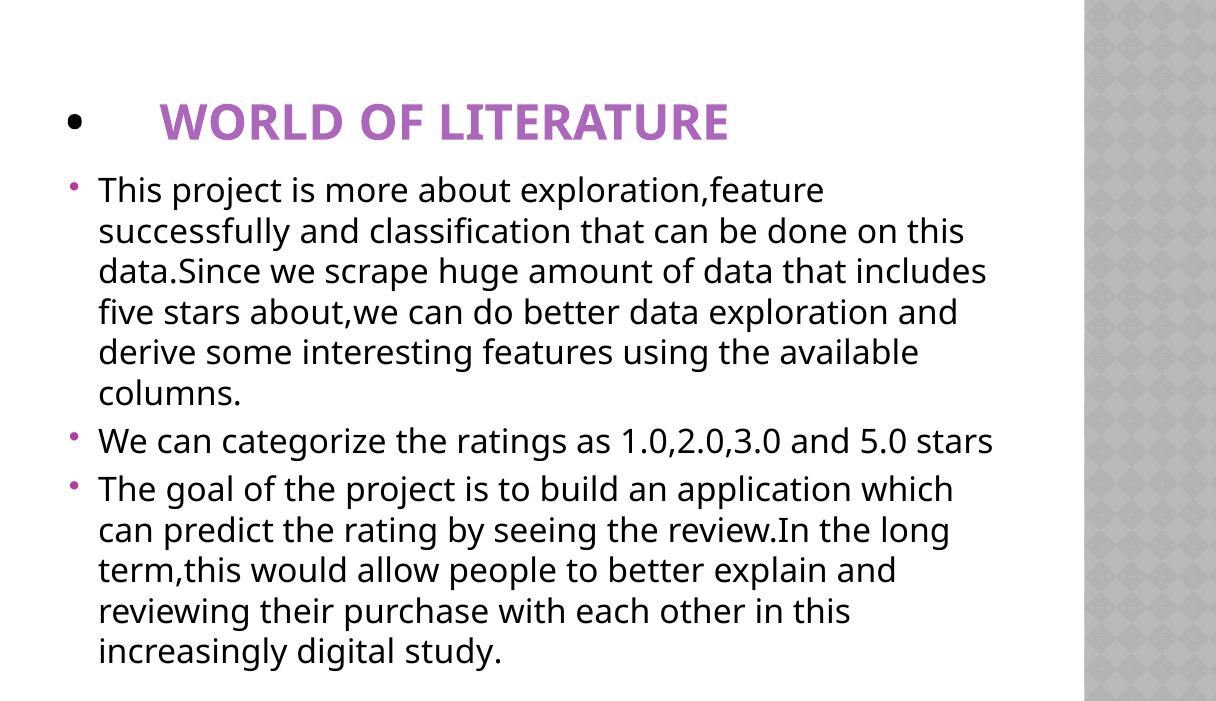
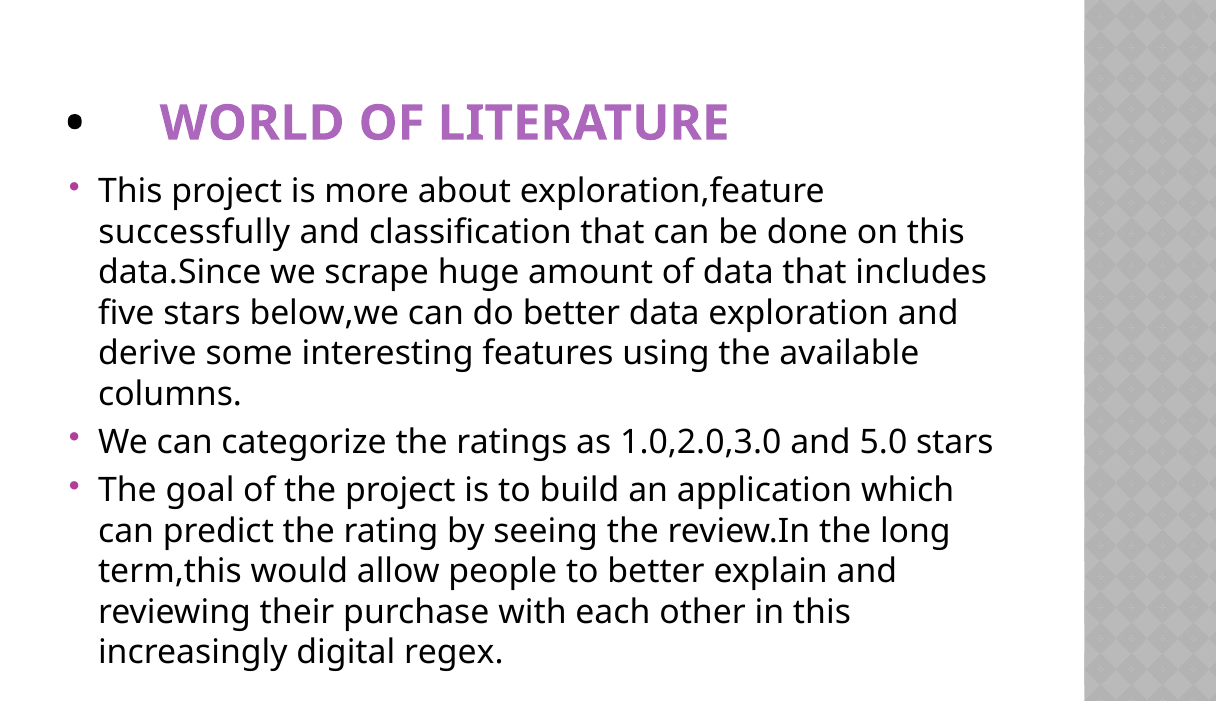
about,we: about,we -> below,we
study: study -> regex
